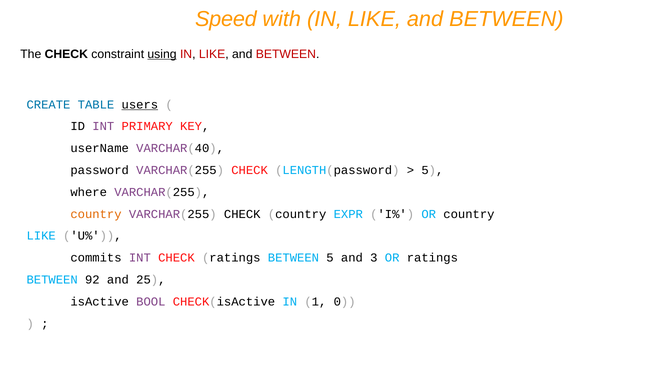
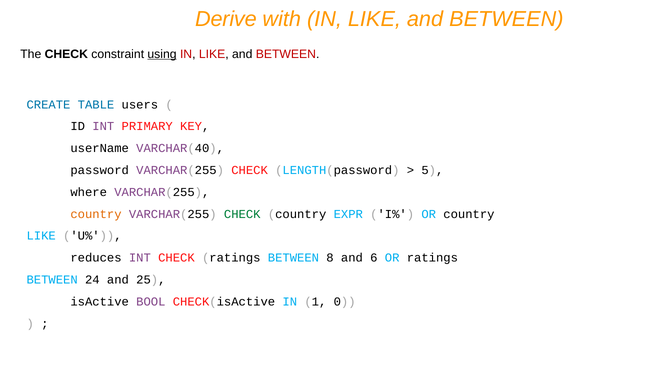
Speed: Speed -> Derive
users underline: present -> none
CHECK at (242, 214) colour: black -> green
commits: commits -> reduces
BETWEEN 5: 5 -> 8
3: 3 -> 6
92: 92 -> 24
